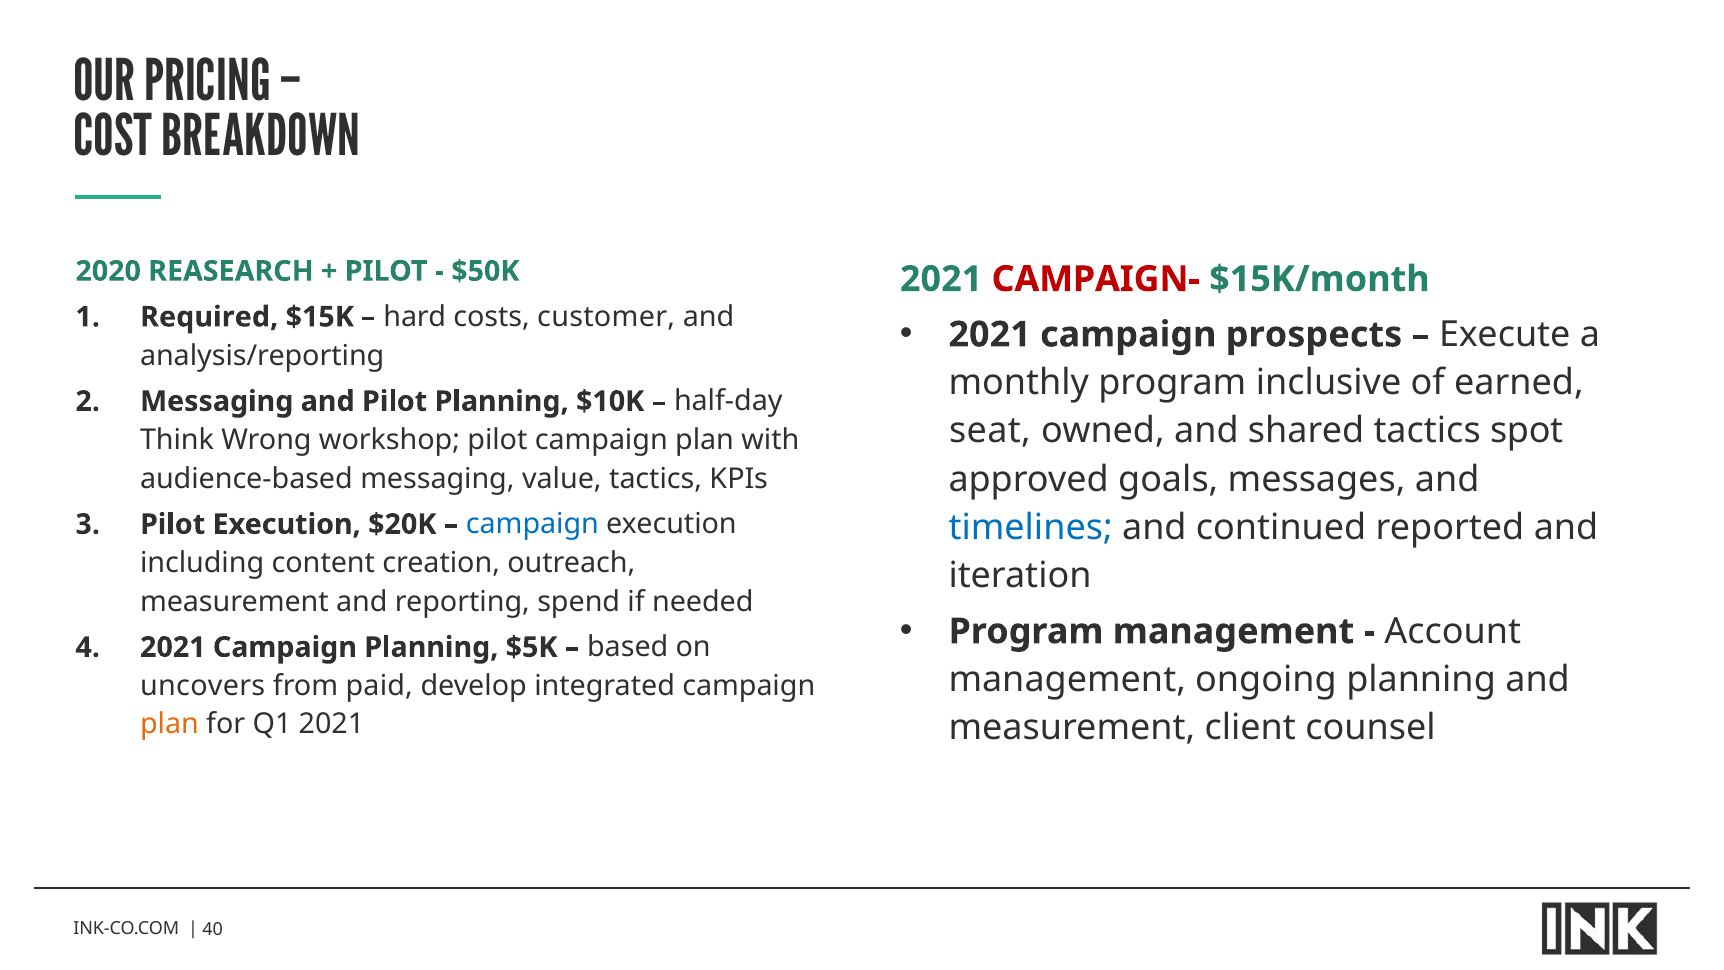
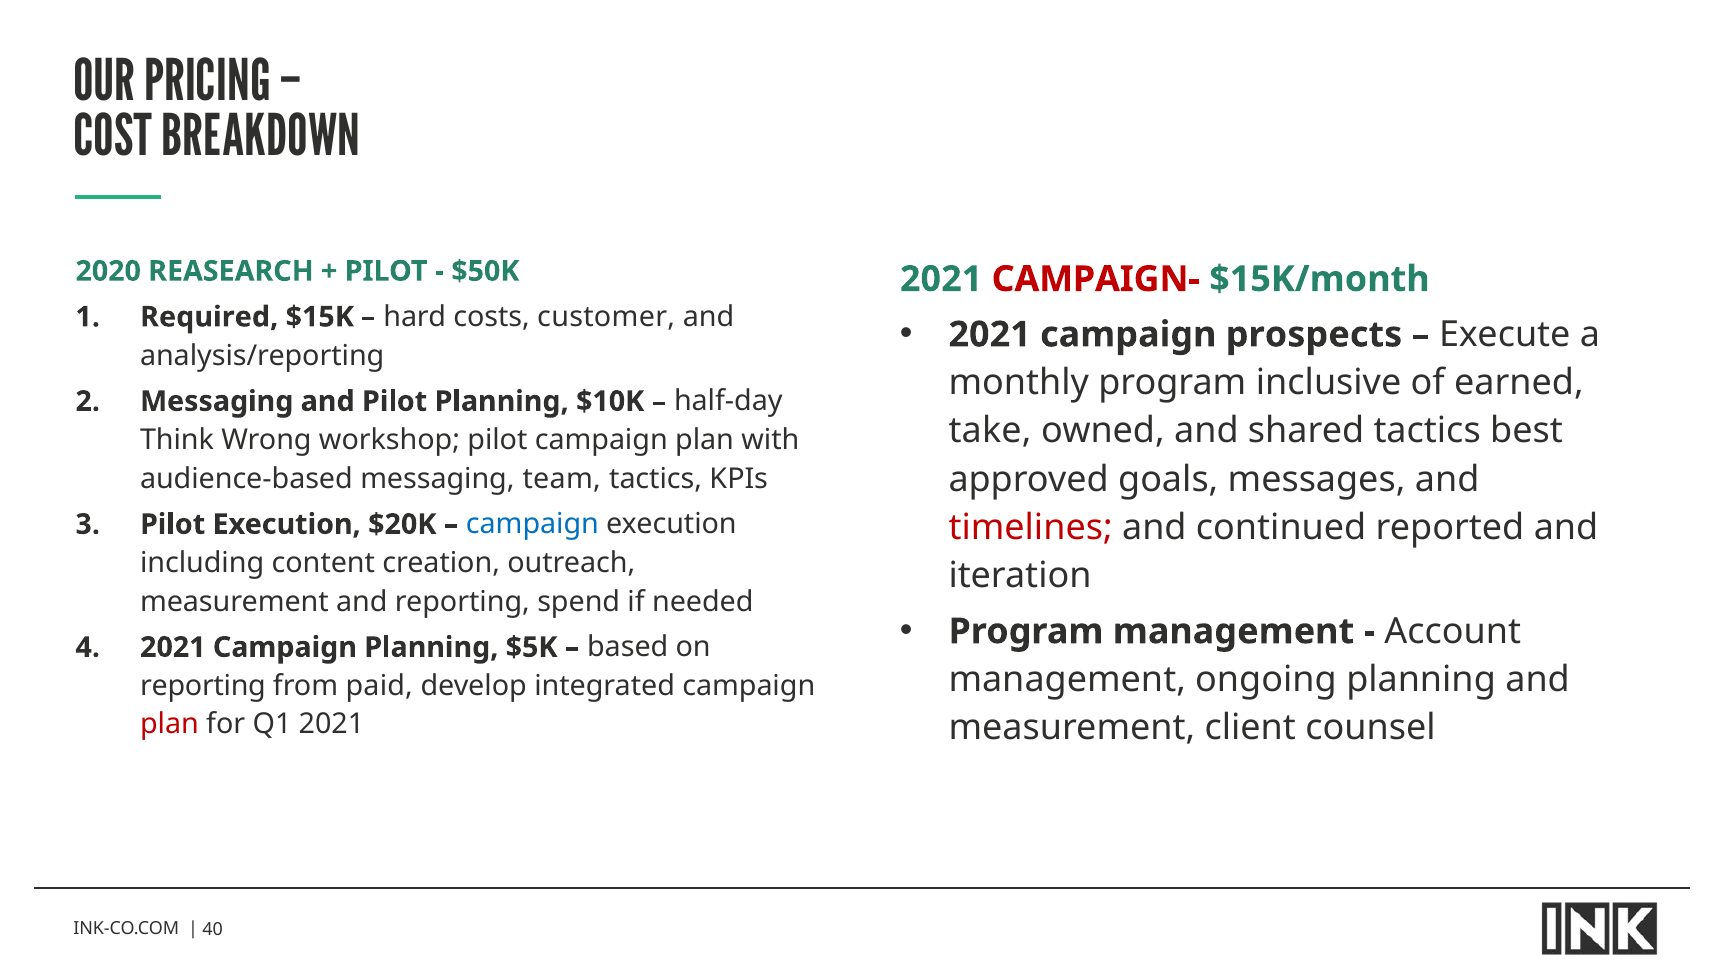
seat: seat -> take
spot: spot -> best
value: value -> team
timelines colour: blue -> red
uncovers at (203, 686): uncovers -> reporting
plan at (169, 724) colour: orange -> red
